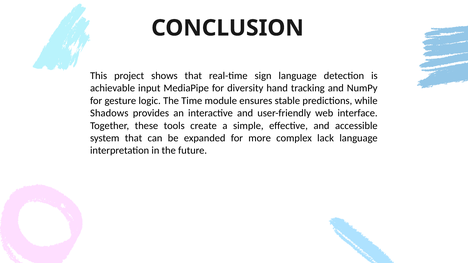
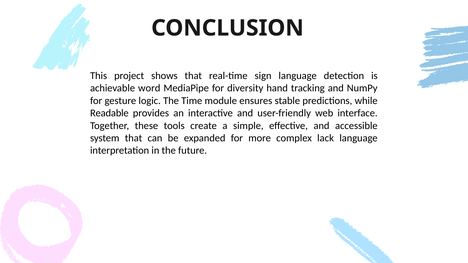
input: input -> word
Shadows: Shadows -> Readable
